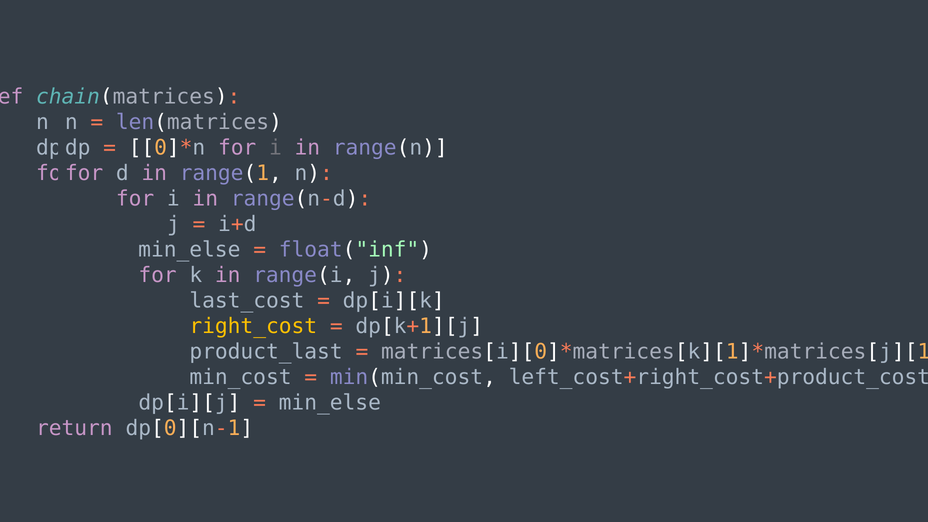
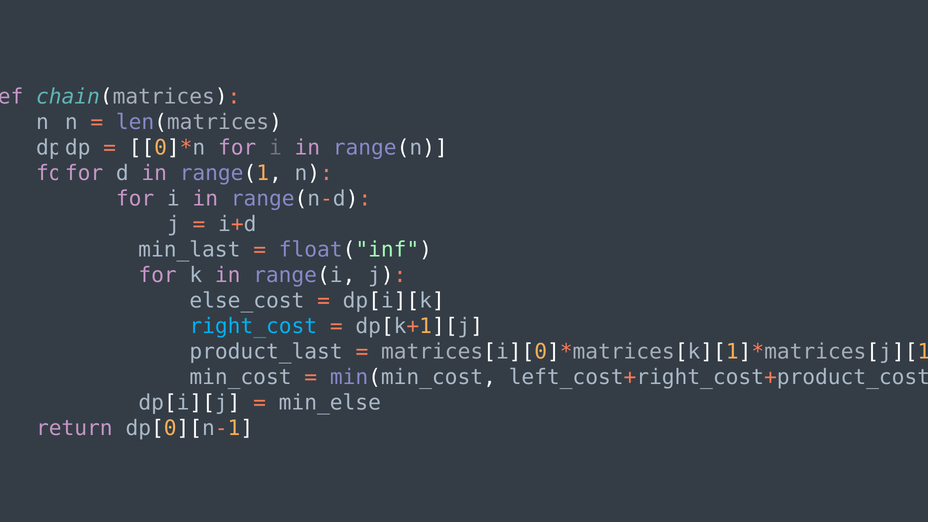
min_else at (189, 250): min_else -> min_last
last_cost: last_cost -> else_cost
right_cost colour: yellow -> light blue
